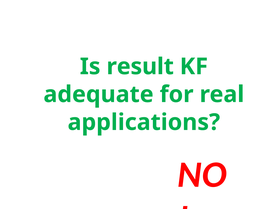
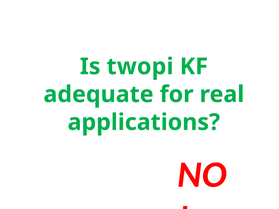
result: result -> twopi
